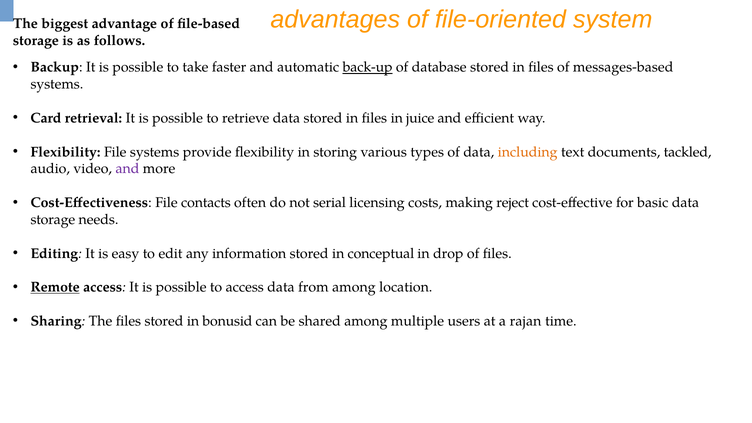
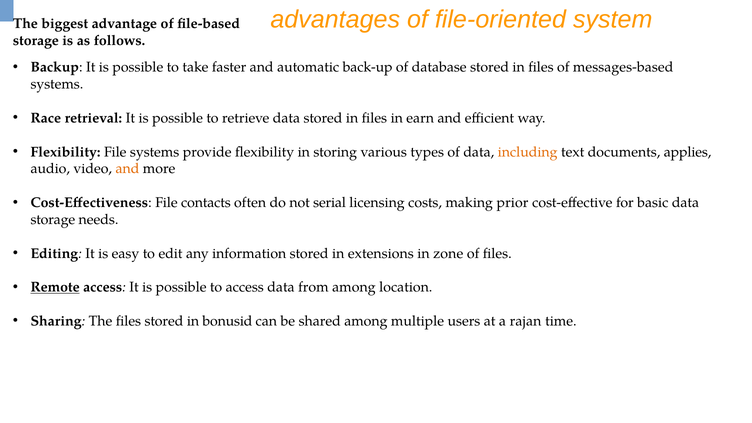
back-up underline: present -> none
Card: Card -> Race
juice: juice -> earn
tackled: tackled -> applies
and at (127, 169) colour: purple -> orange
reject: reject -> prior
conceptual: conceptual -> extensions
drop: drop -> zone
